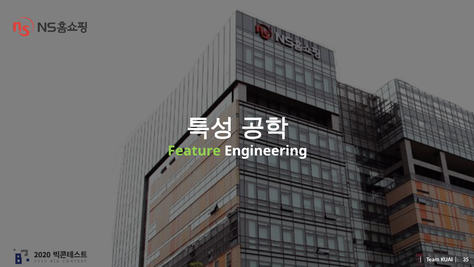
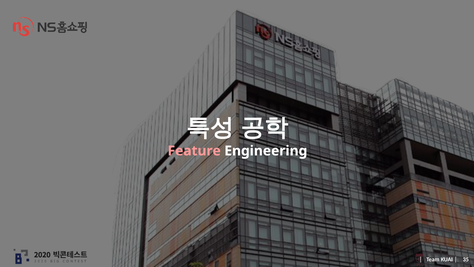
Feature colour: light green -> pink
